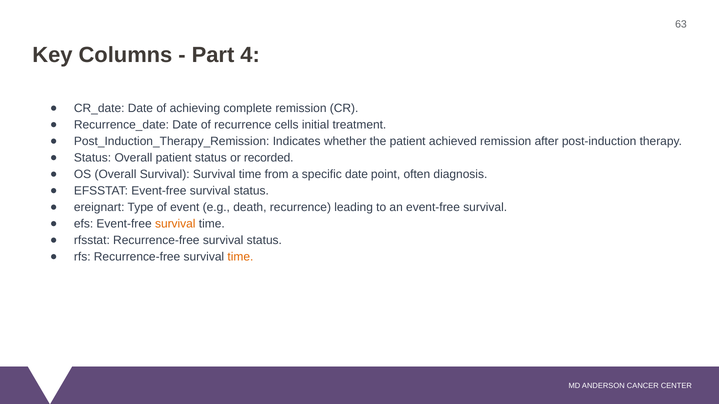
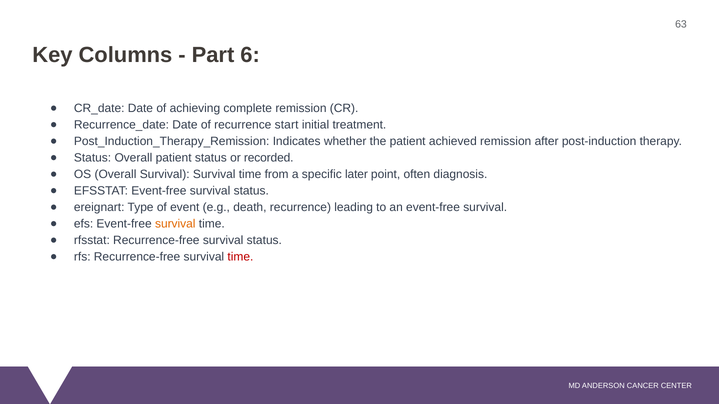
4: 4 -> 6
cells: cells -> start
specific date: date -> later
time at (240, 257) colour: orange -> red
